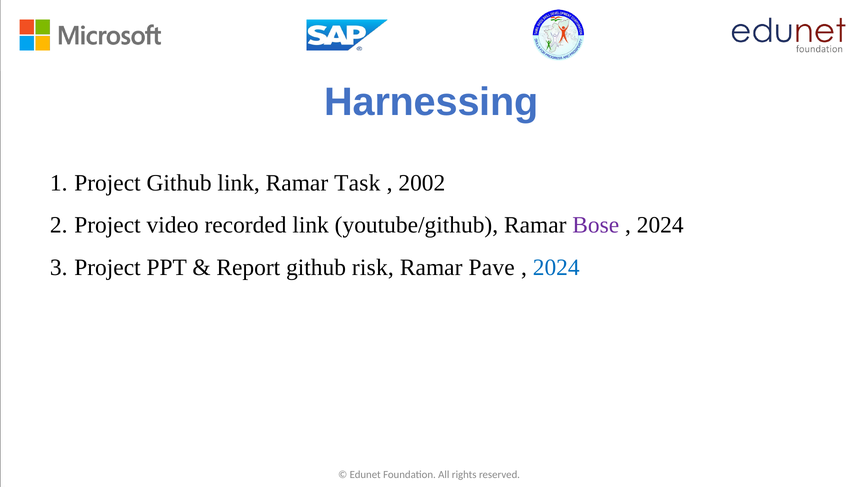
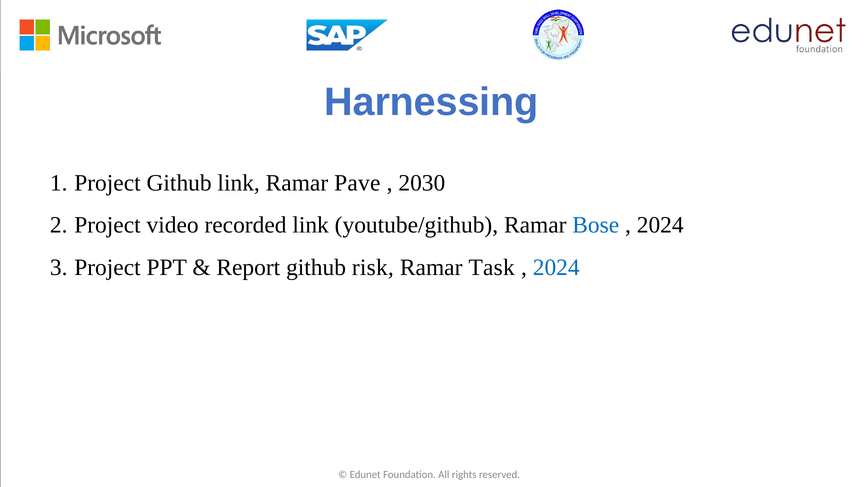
Task: Task -> Pave
2002: 2002 -> 2030
Bose colour: purple -> blue
Pave: Pave -> Task
